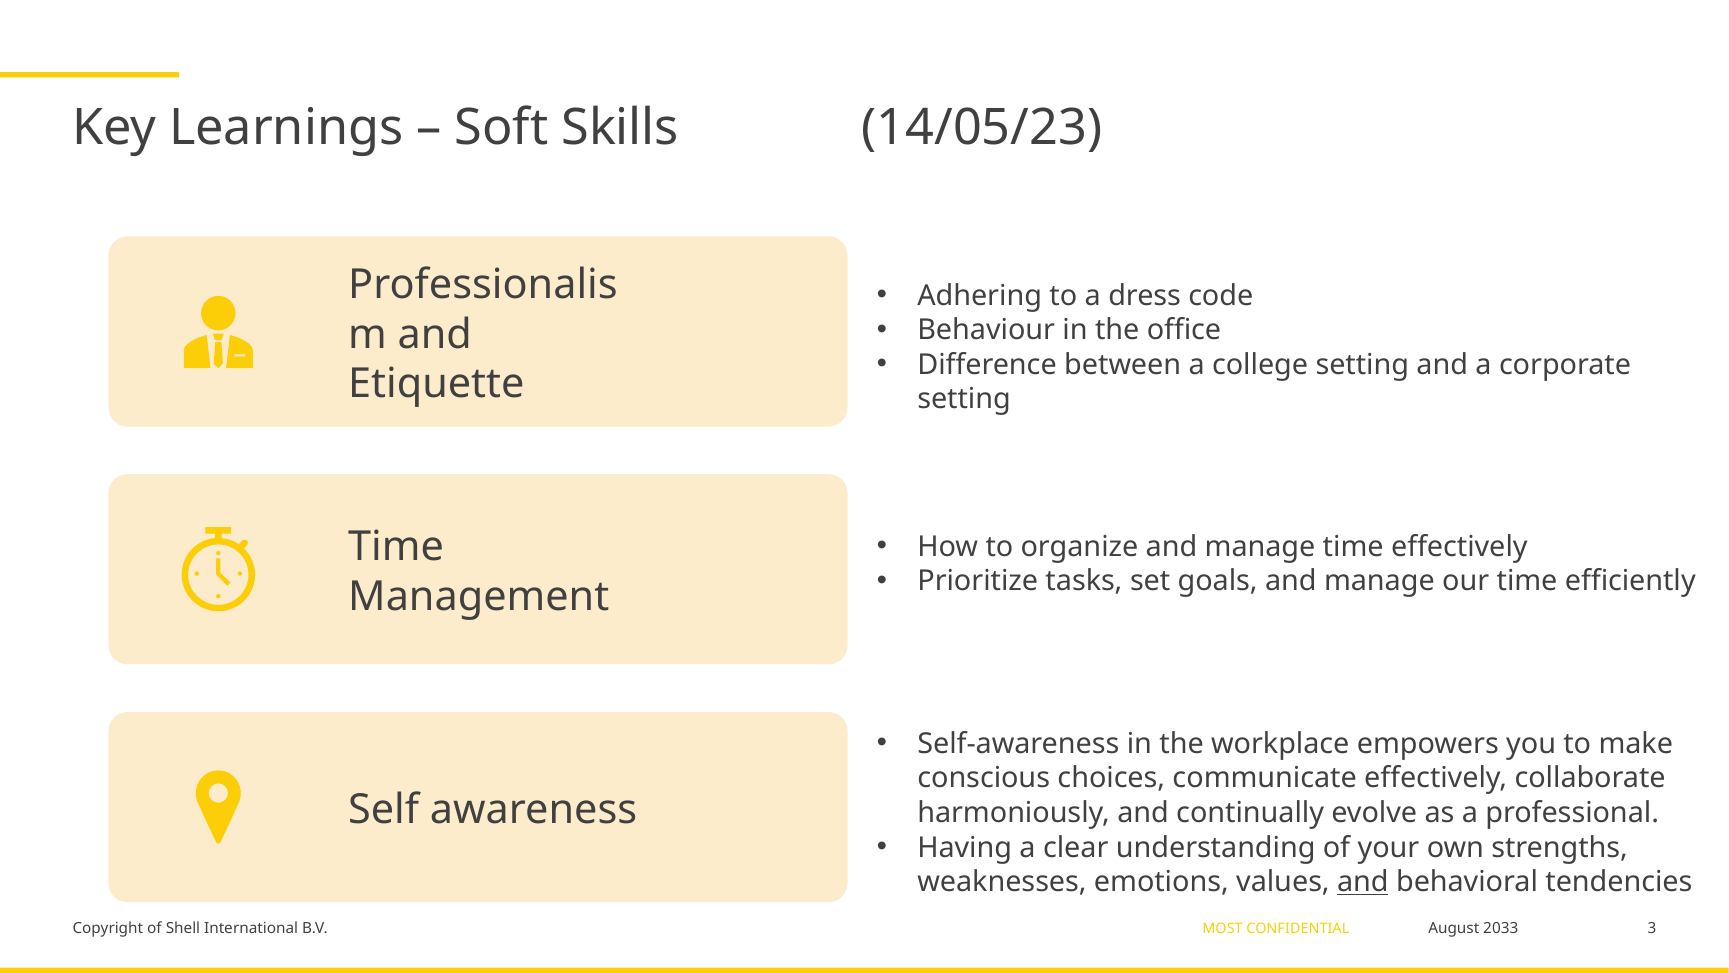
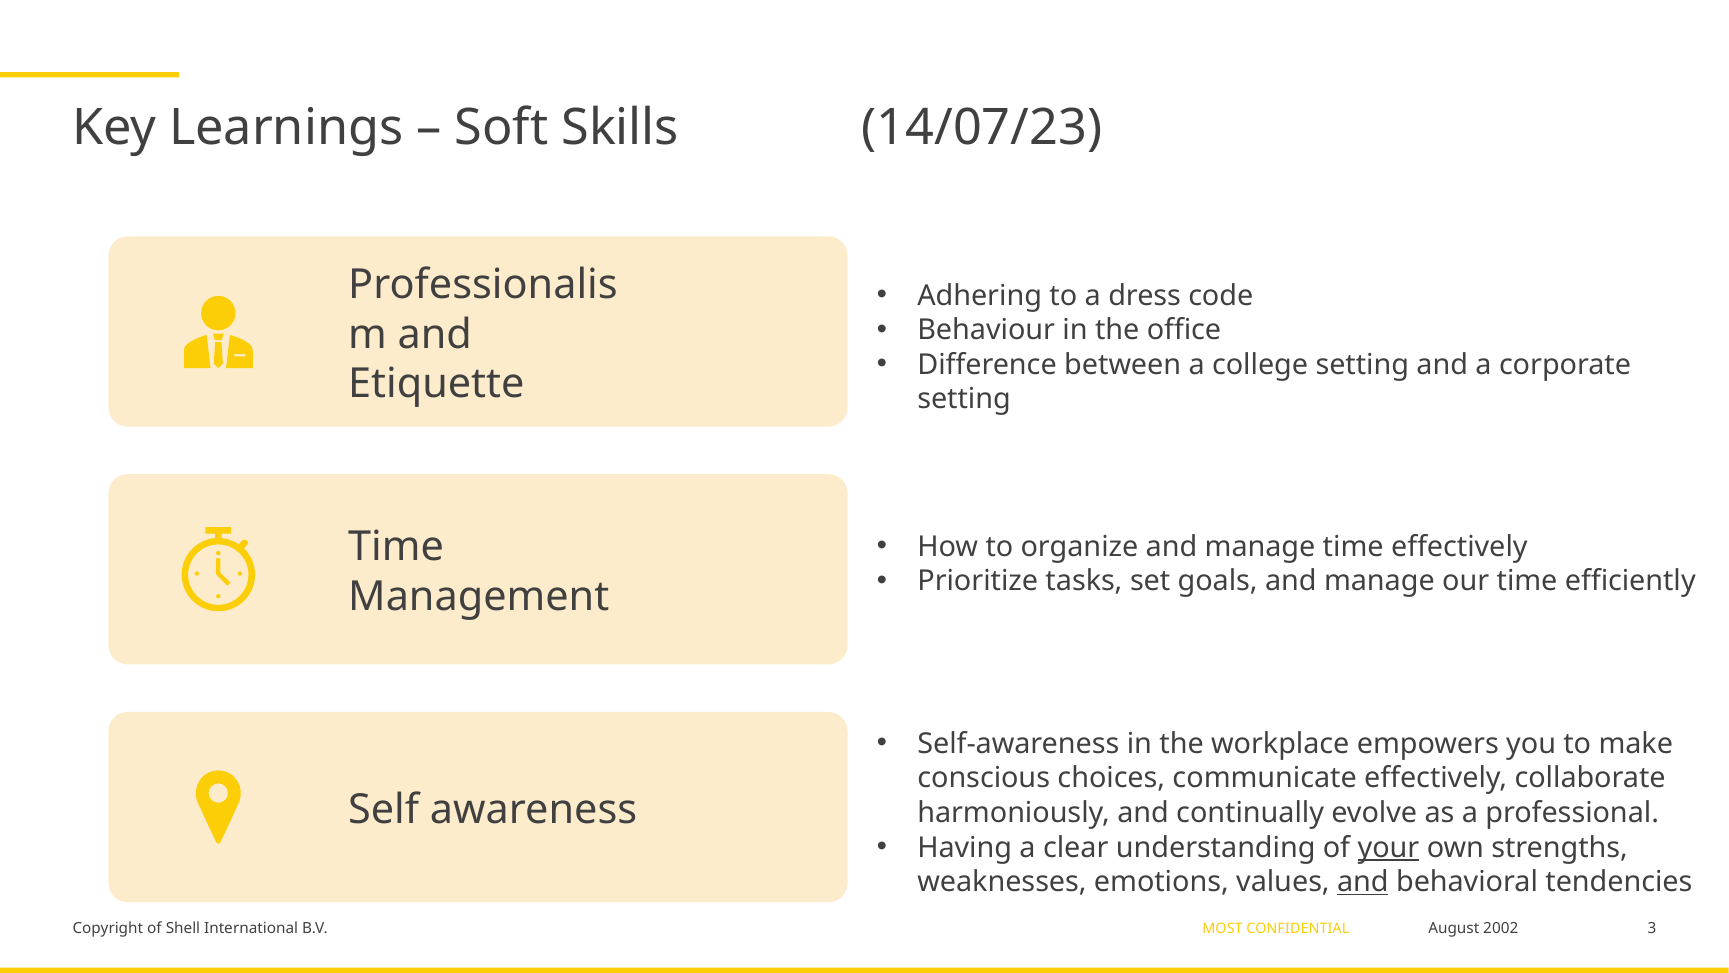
14/05/23: 14/05/23 -> 14/07/23
your underline: none -> present
2033: 2033 -> 2002
